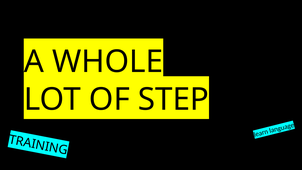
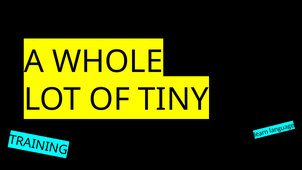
STEP: STEP -> TINY
